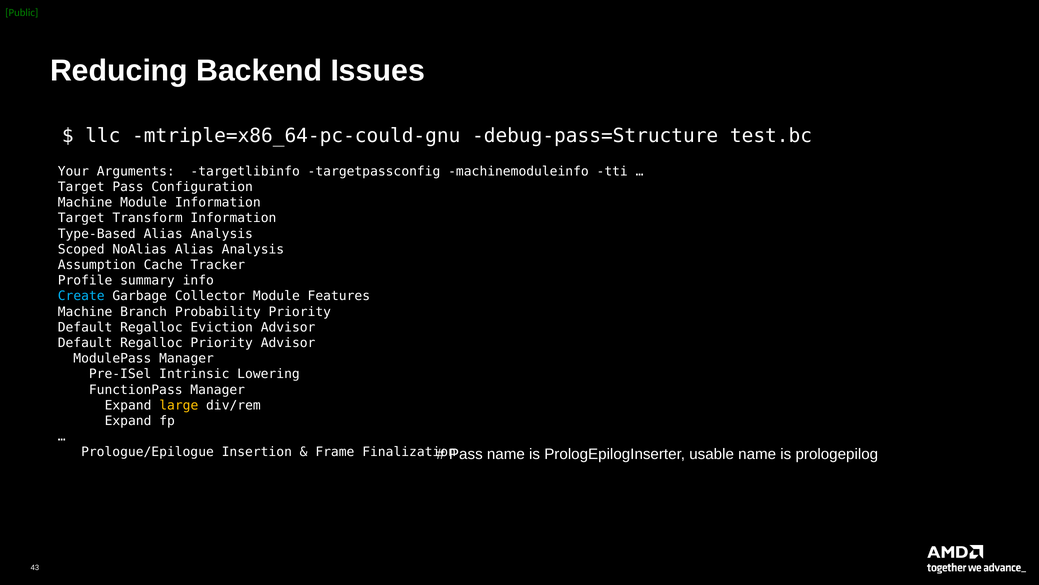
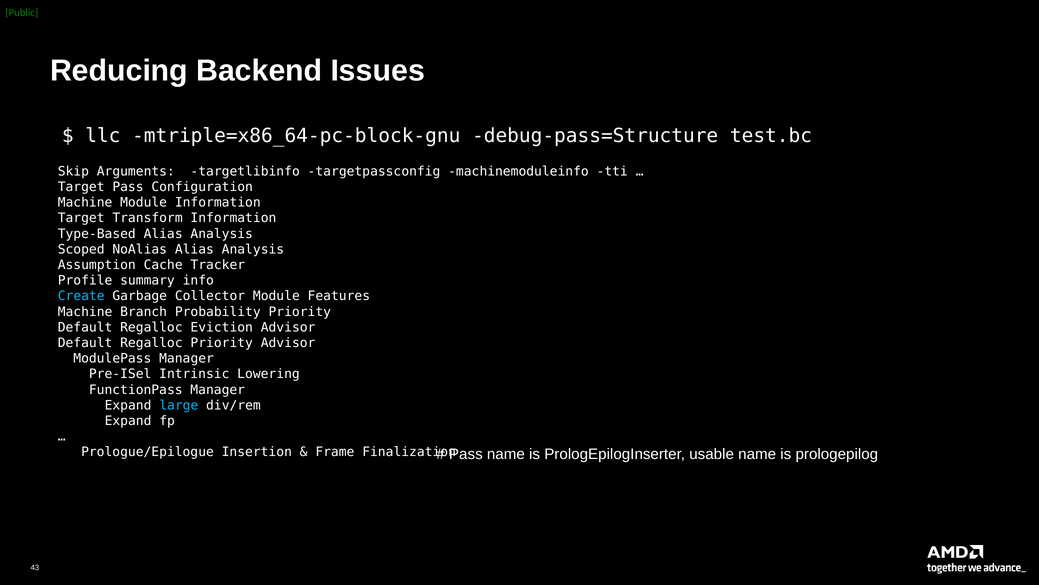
mtriple=x86_64-pc-could-gnu: mtriple=x86_64-pc-could-gnu -> mtriple=x86_64-pc-block-gnu
Your: Your -> Skip
large colour: yellow -> light blue
